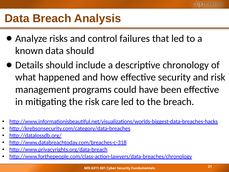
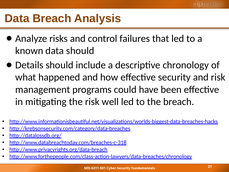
care: care -> well
